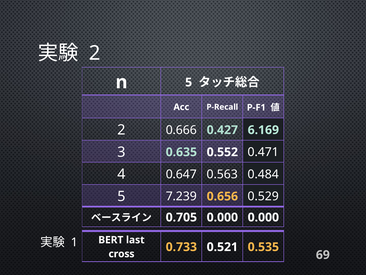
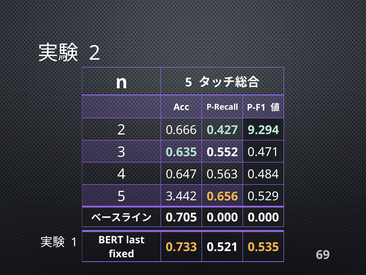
6.169: 6.169 -> 9.294
7.239: 7.239 -> 3.442
cross: cross -> fixed
